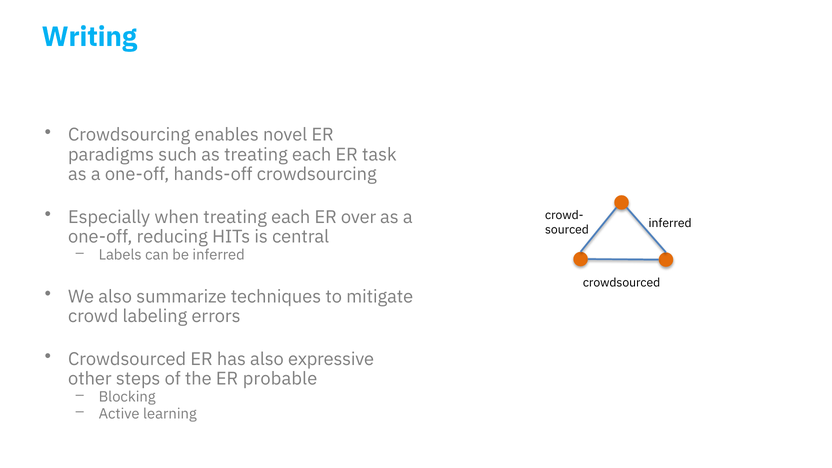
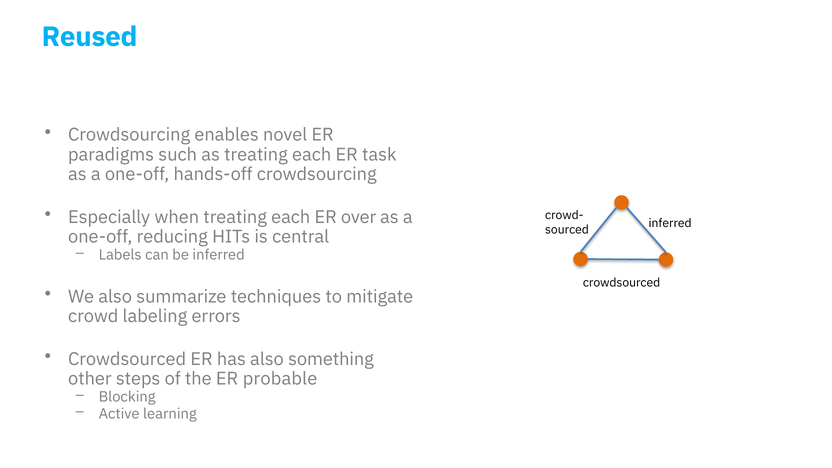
Writing: Writing -> Reused
expressive: expressive -> something
